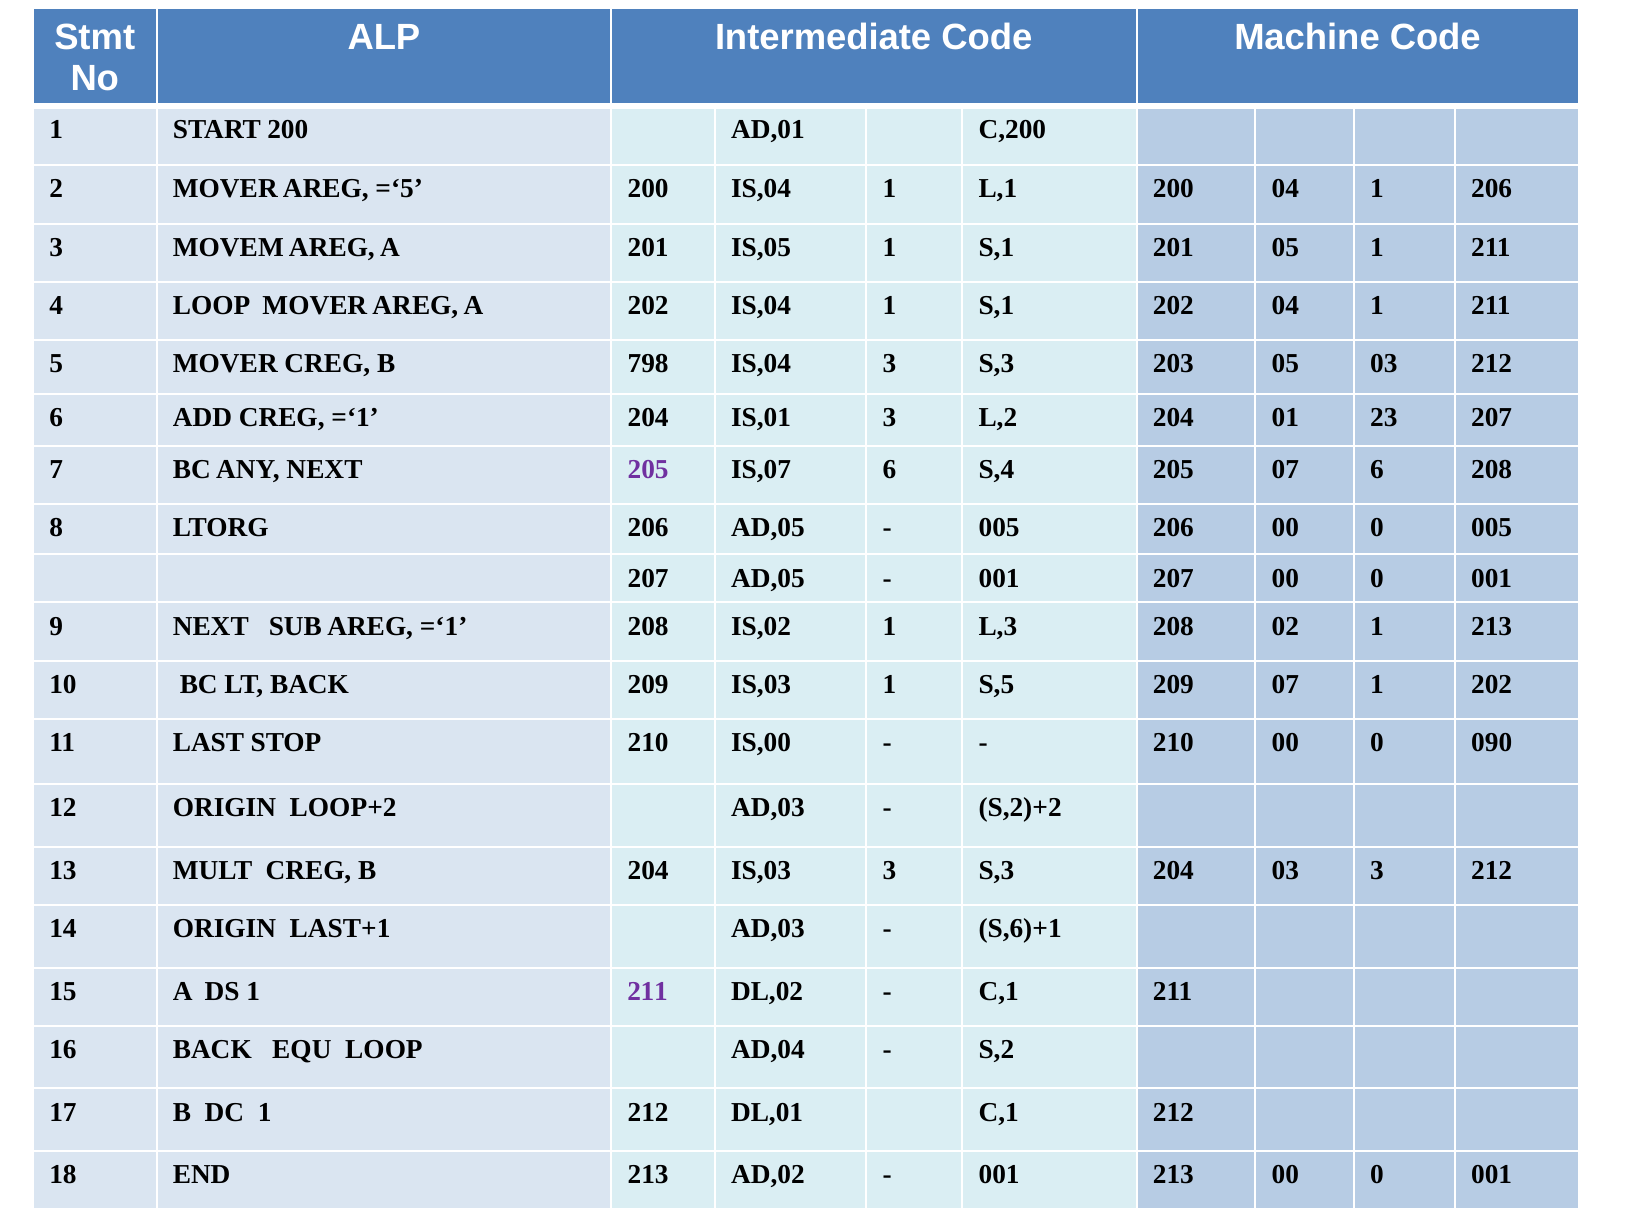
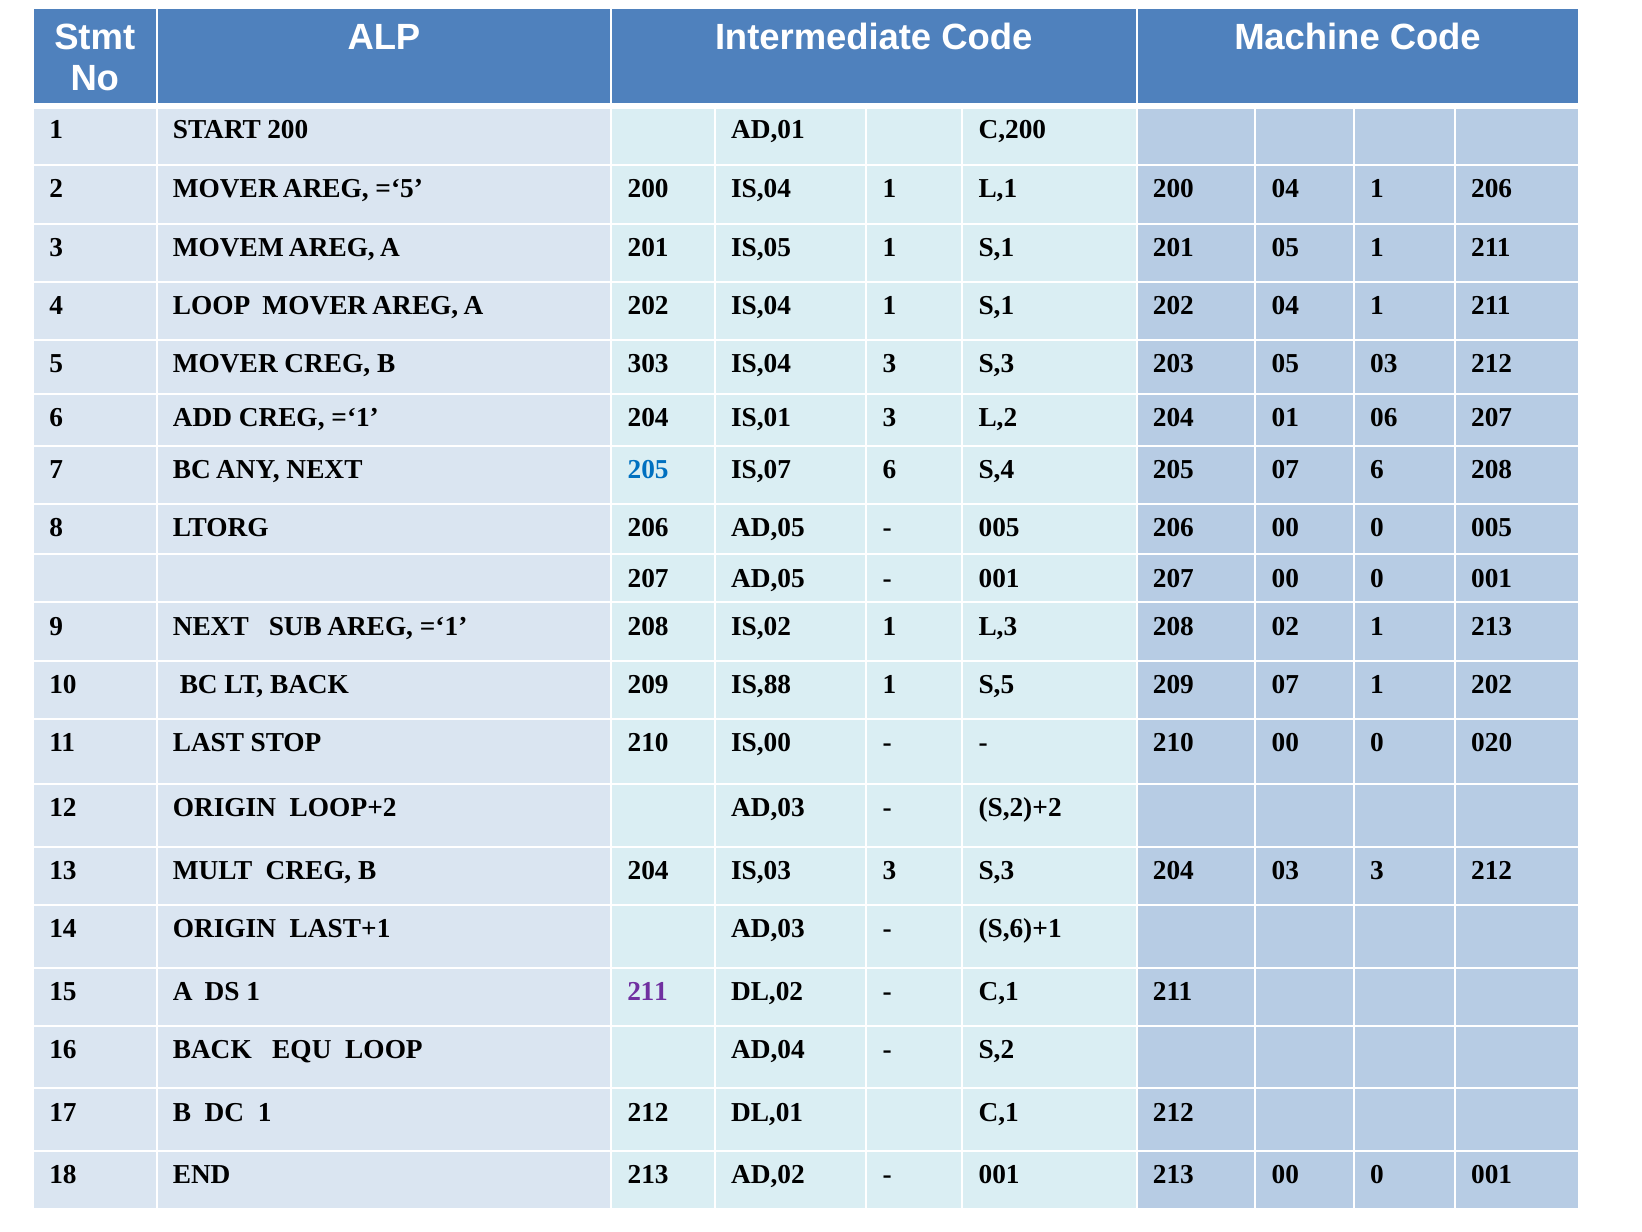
798: 798 -> 303
23: 23 -> 06
205 at (648, 469) colour: purple -> blue
209 IS,03: IS,03 -> IS,88
090: 090 -> 020
